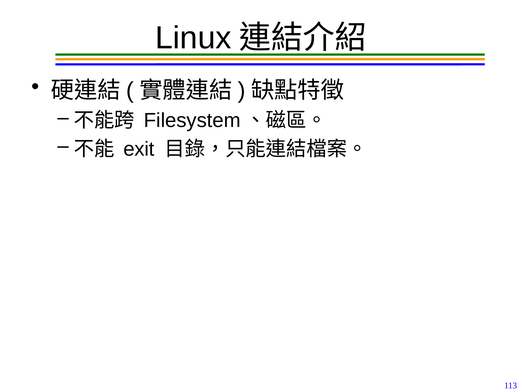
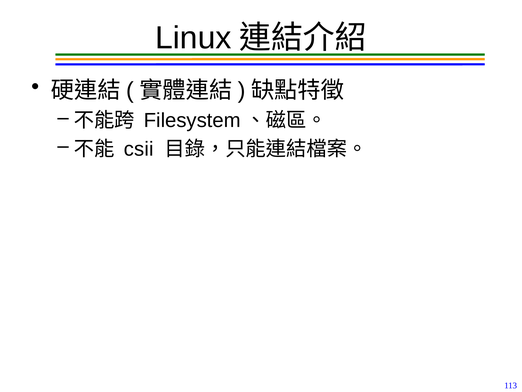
exit: exit -> csii
